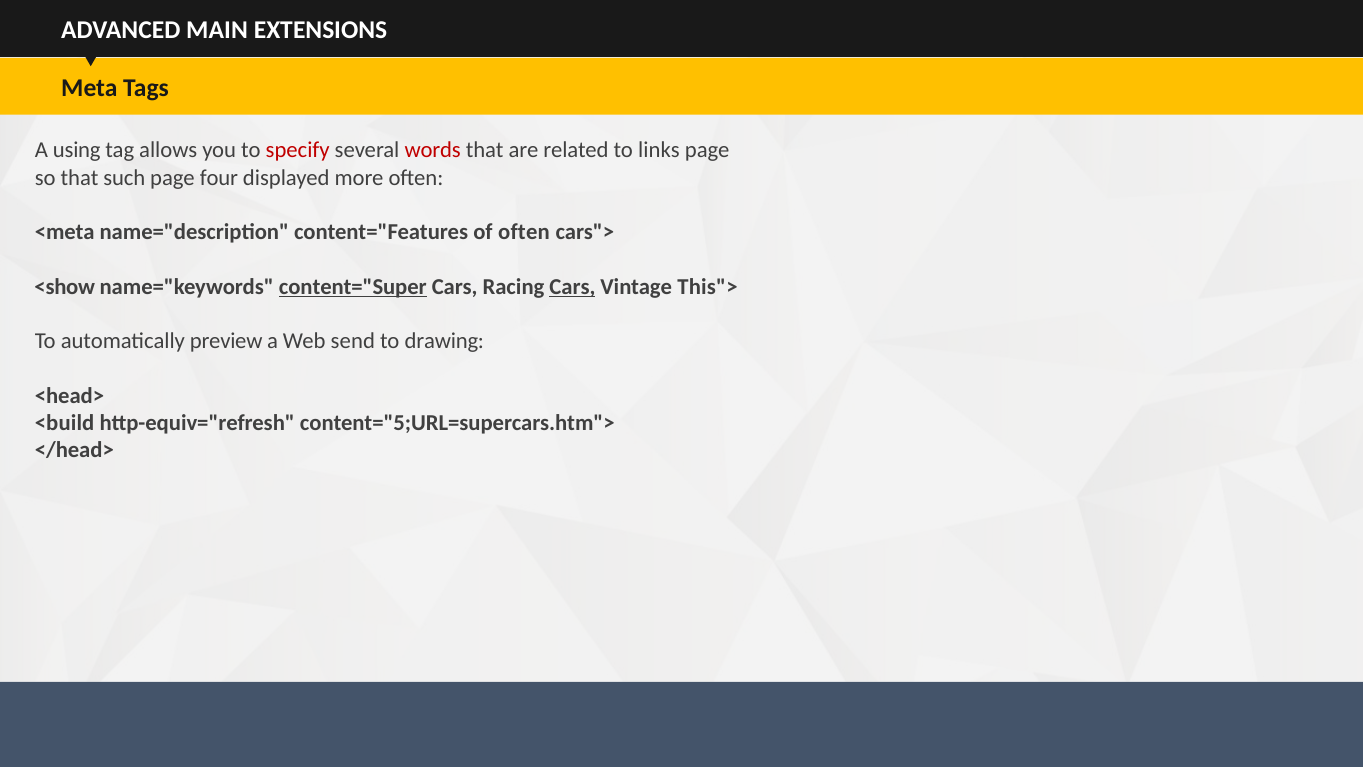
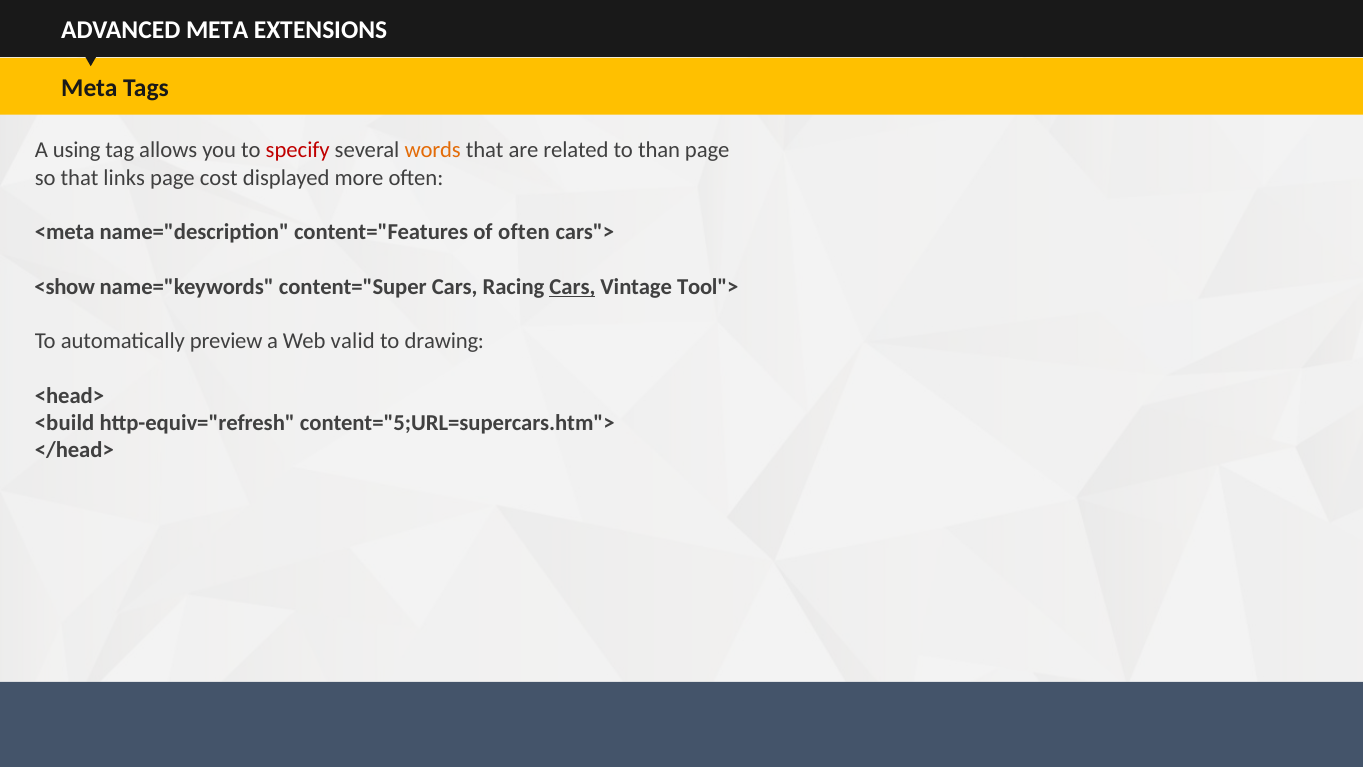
ADVANCED MAIN: MAIN -> META
words colour: red -> orange
links: links -> than
such: such -> links
four: four -> cost
content="Super underline: present -> none
This">: This"> -> Tool">
send: send -> valid
